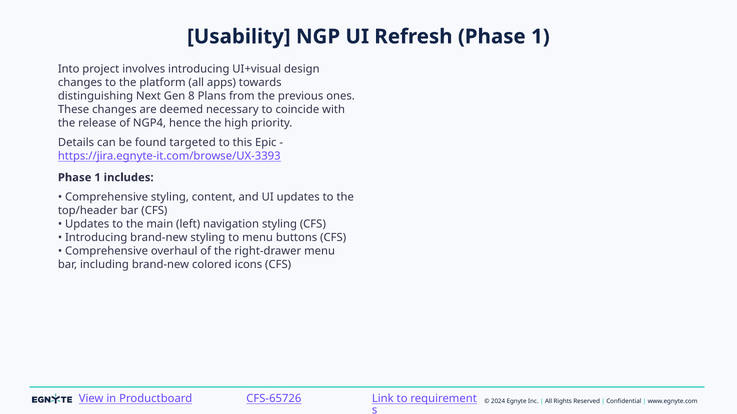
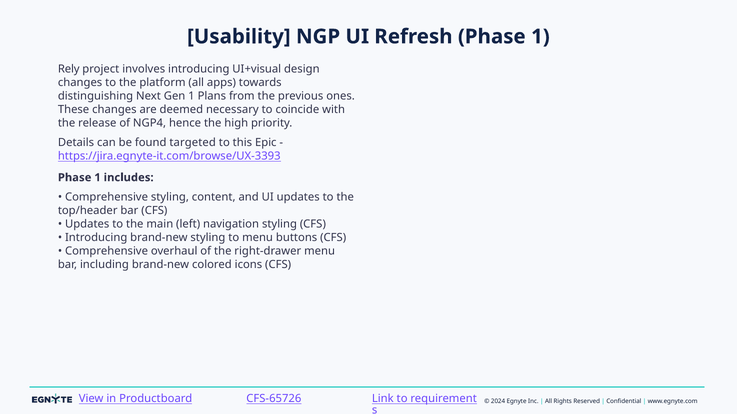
Into: Into -> Rely
Gen 8: 8 -> 1
